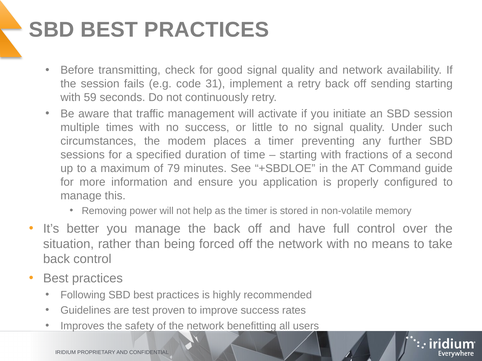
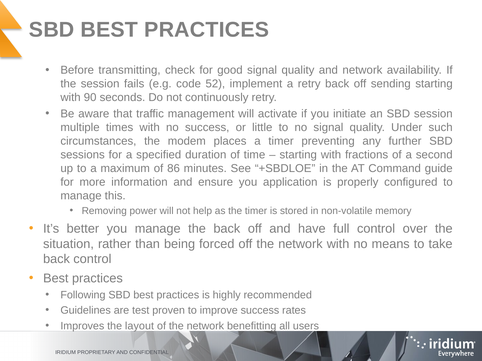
31: 31 -> 52
59: 59 -> 90
79: 79 -> 86
safety: safety -> layout
